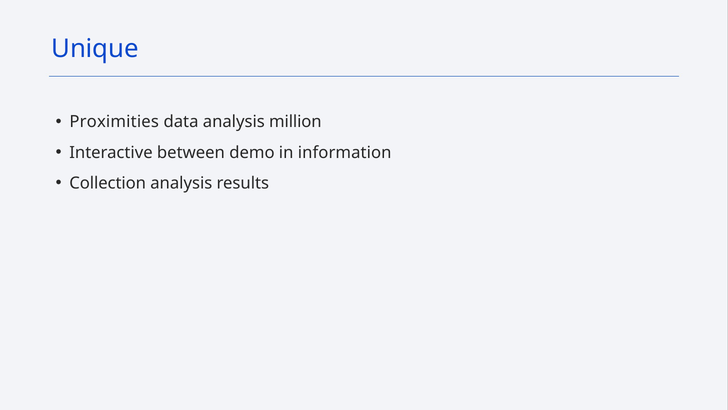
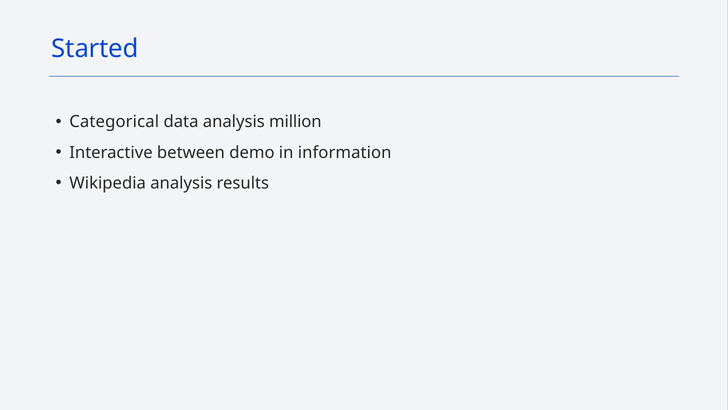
Unique: Unique -> Started
Proximities: Proximities -> Categorical
Collection: Collection -> Wikipedia
